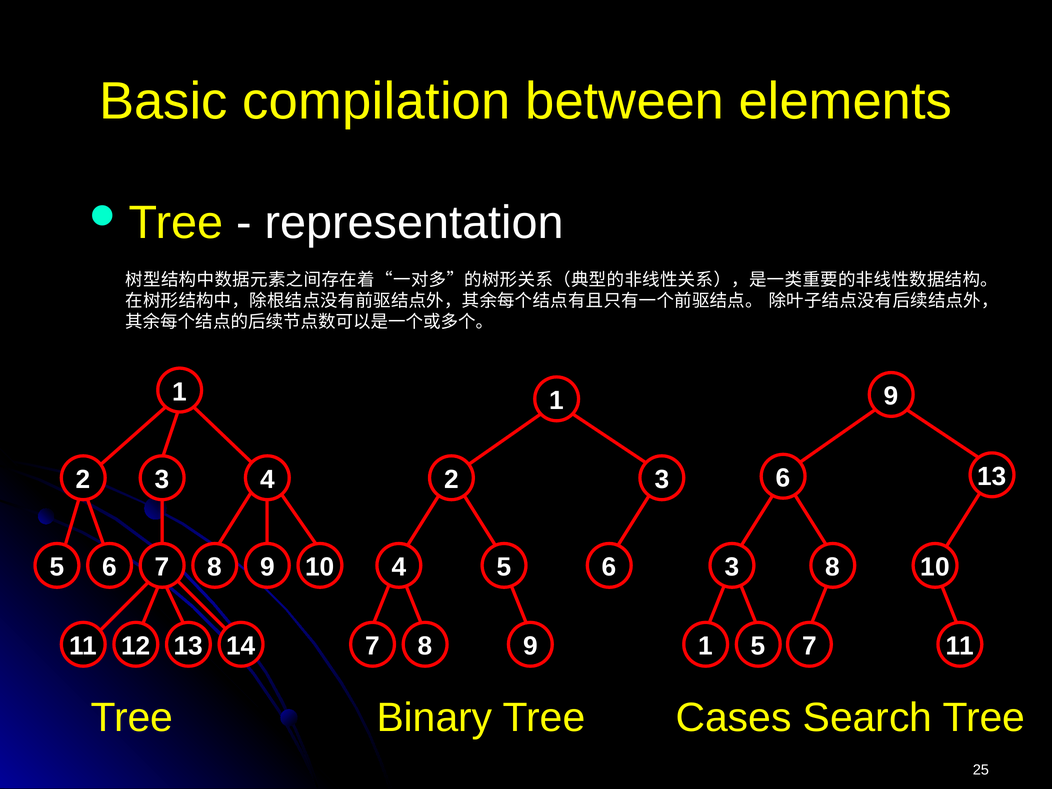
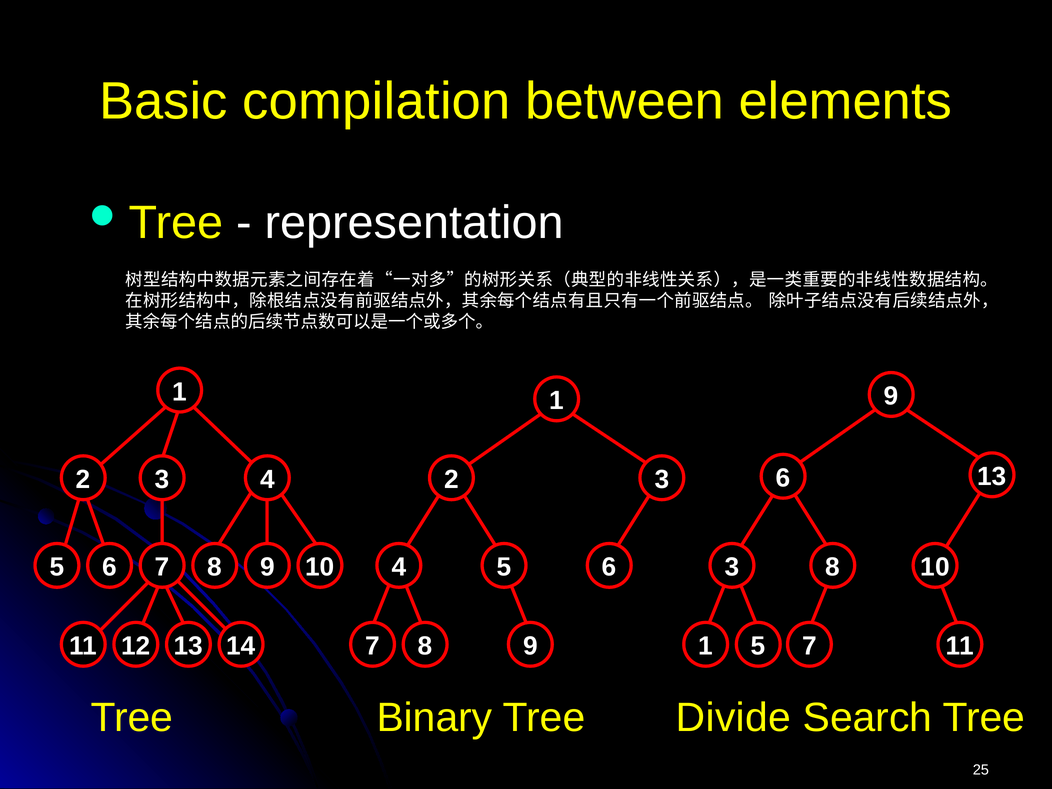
Cases: Cases -> Divide
